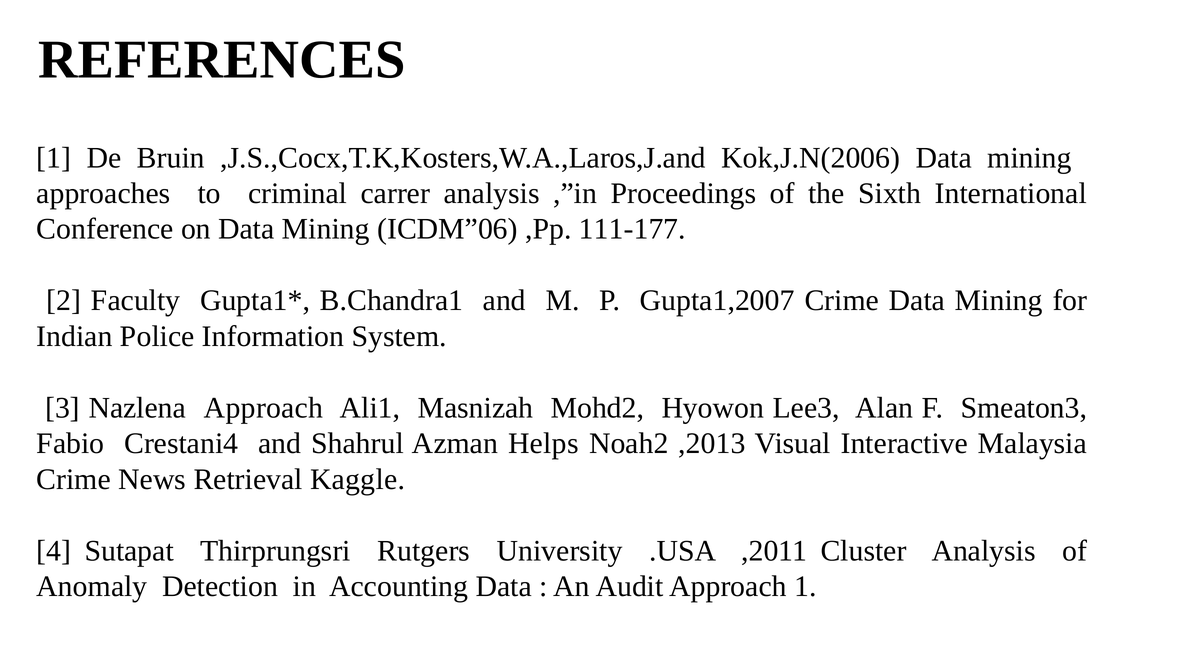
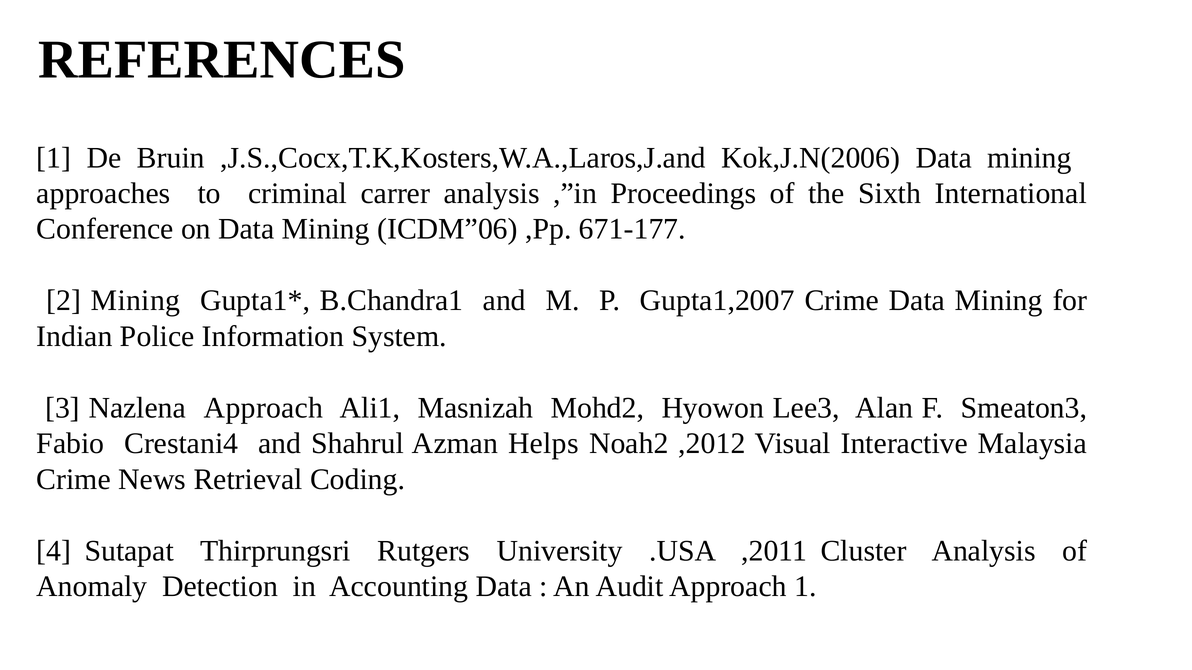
111-177: 111-177 -> 671-177
2 Faculty: Faculty -> Mining
,2013: ,2013 -> ,2012
Kaggle: Kaggle -> Coding
